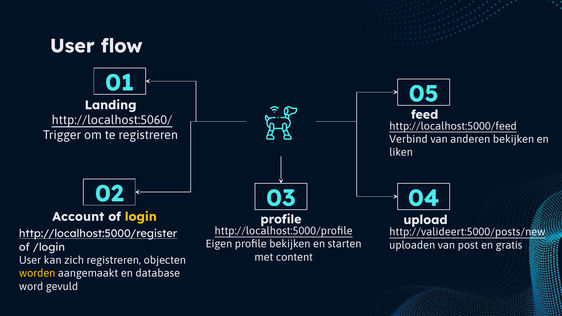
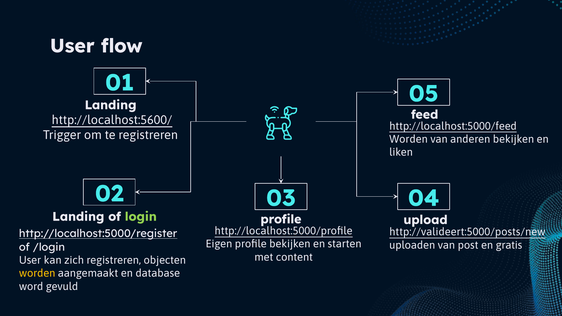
http://localhost:5060/: http://localhost:5060/ -> http://localhost:5600/
Verbind at (408, 139): Verbind -> Worden
Account at (78, 217): Account -> Landing
login colour: yellow -> light green
